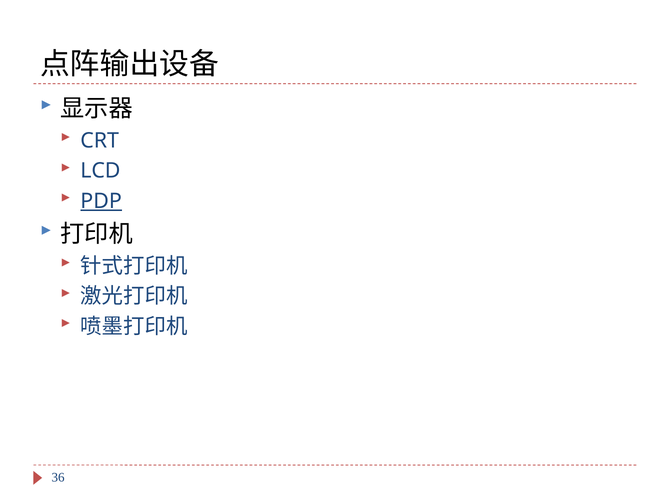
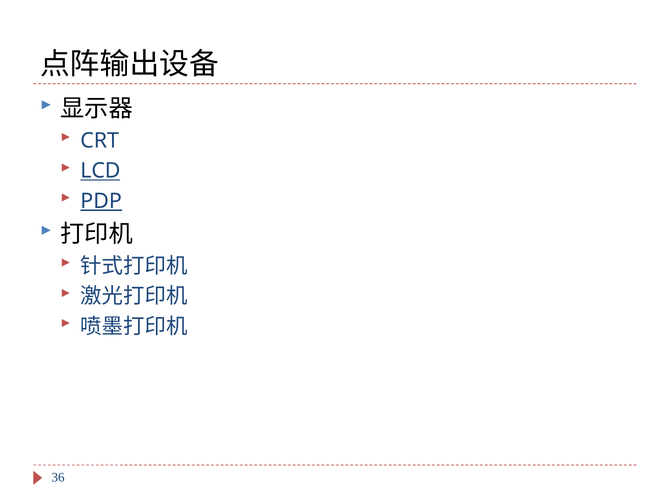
LCD underline: none -> present
